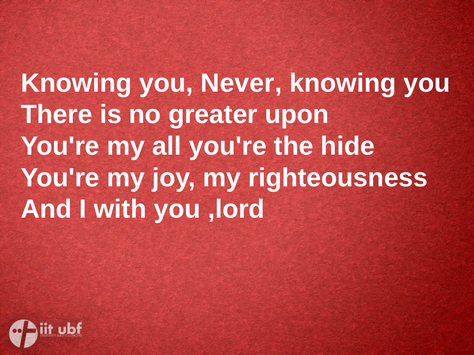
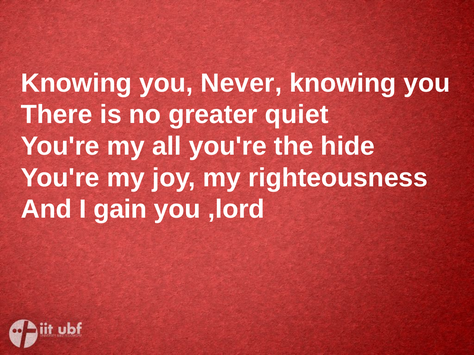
upon: upon -> quiet
with: with -> gain
